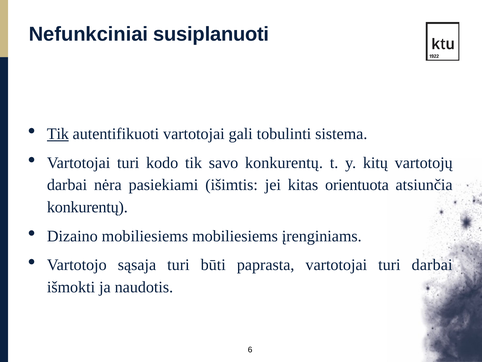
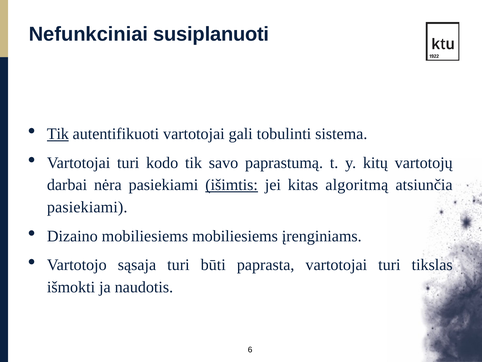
savo konkurentų: konkurentų -> paprastumą
išimtis underline: none -> present
orientuota: orientuota -> algoritmą
konkurentų at (87, 207): konkurentų -> pasiekiami
turi darbai: darbai -> tikslas
